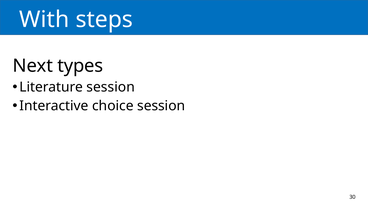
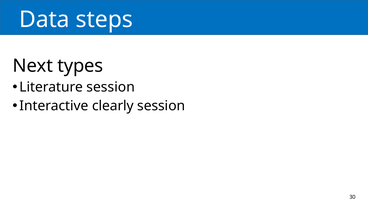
With: With -> Data
choice: choice -> clearly
